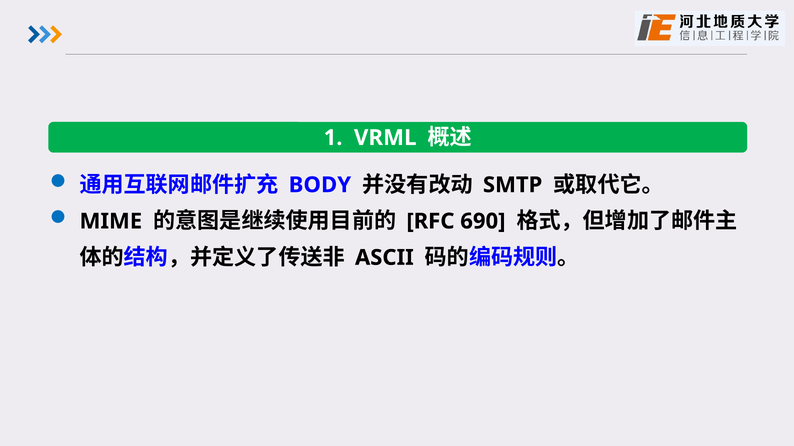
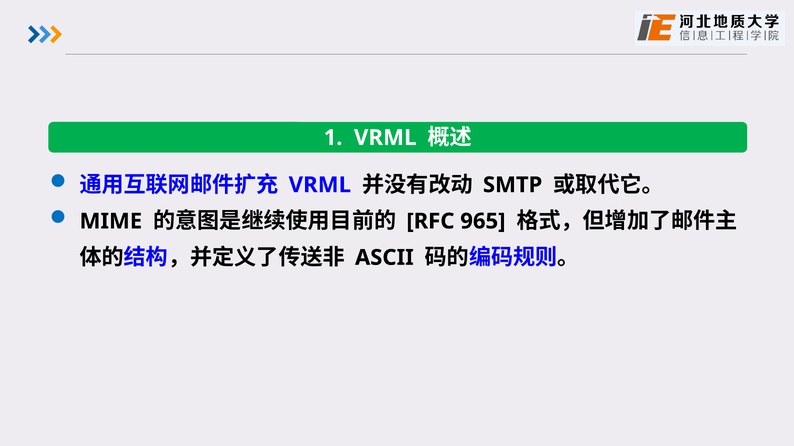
BODY at (320, 185): BODY -> VRML
690: 690 -> 965
